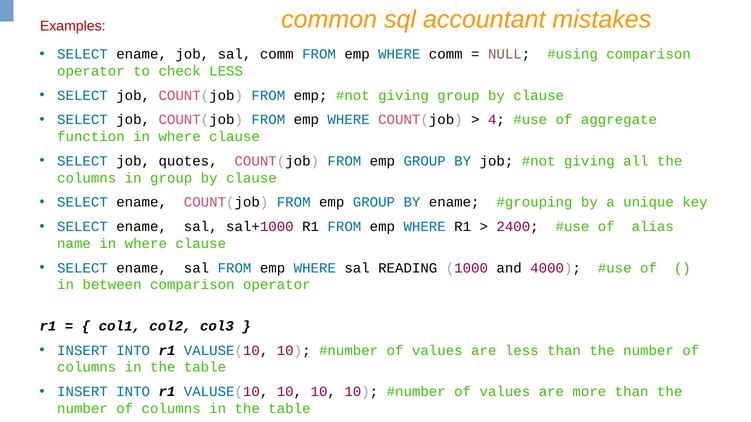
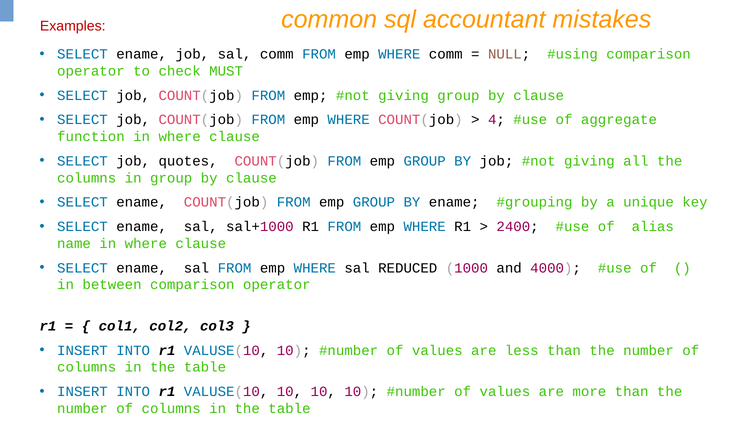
check LESS: LESS -> MUST
READING: READING -> REDUCED
